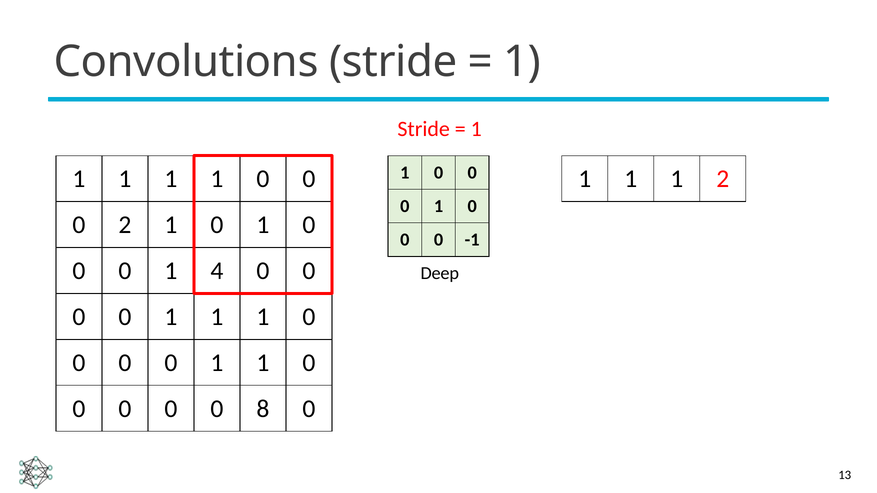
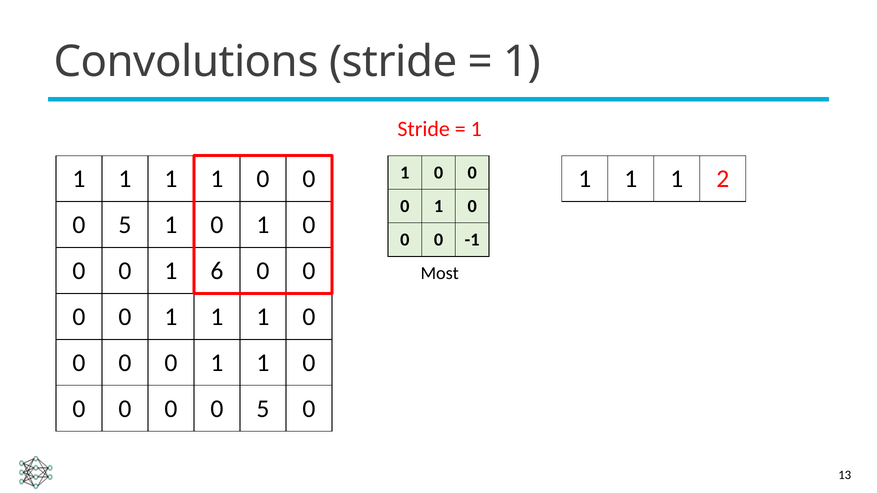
2 at (125, 225): 2 -> 5
4: 4 -> 6
Deep: Deep -> Most
8 at (263, 409): 8 -> 5
